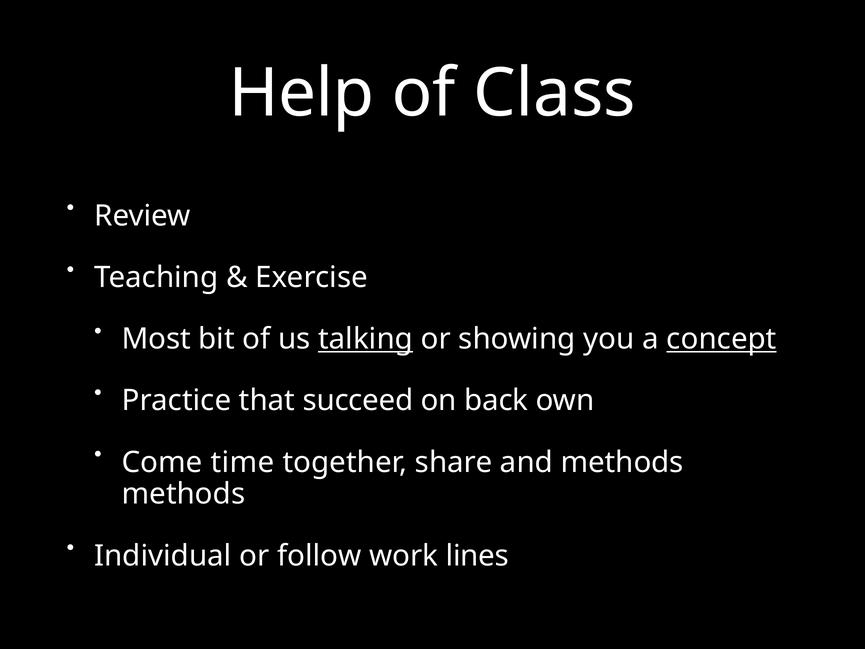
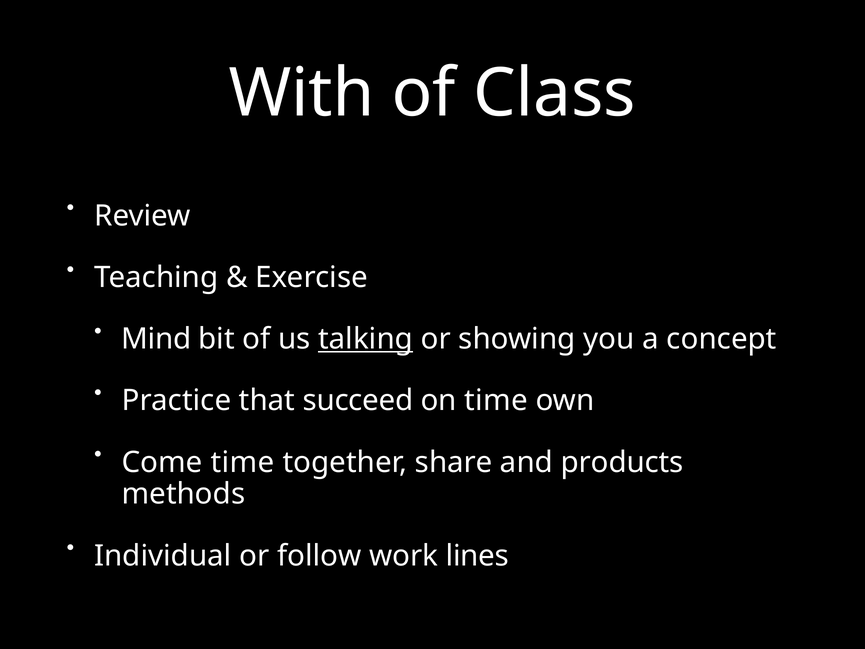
Help: Help -> With
Most: Most -> Mind
concept underline: present -> none
on back: back -> time
and methods: methods -> products
